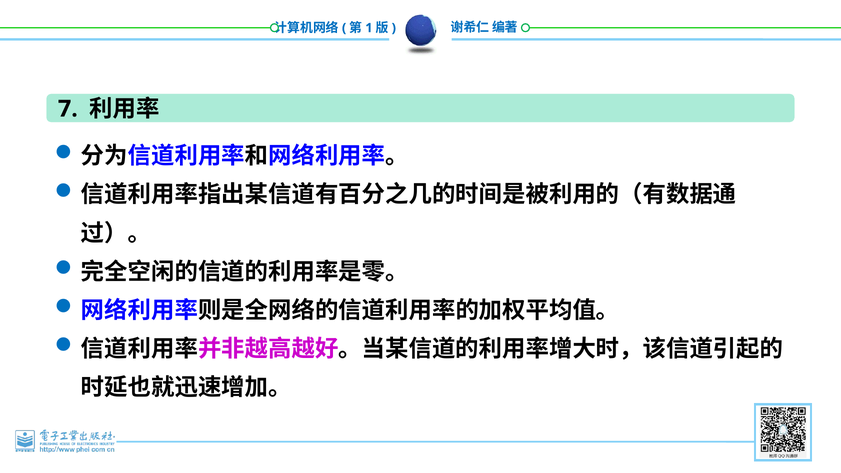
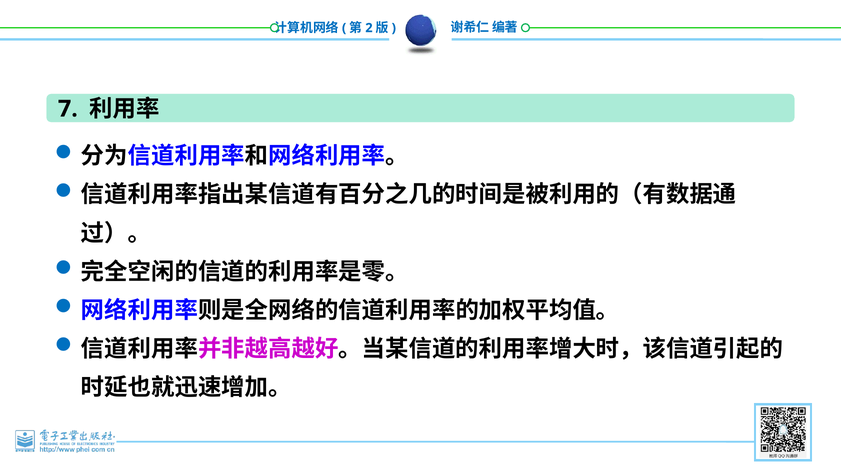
1: 1 -> 2
